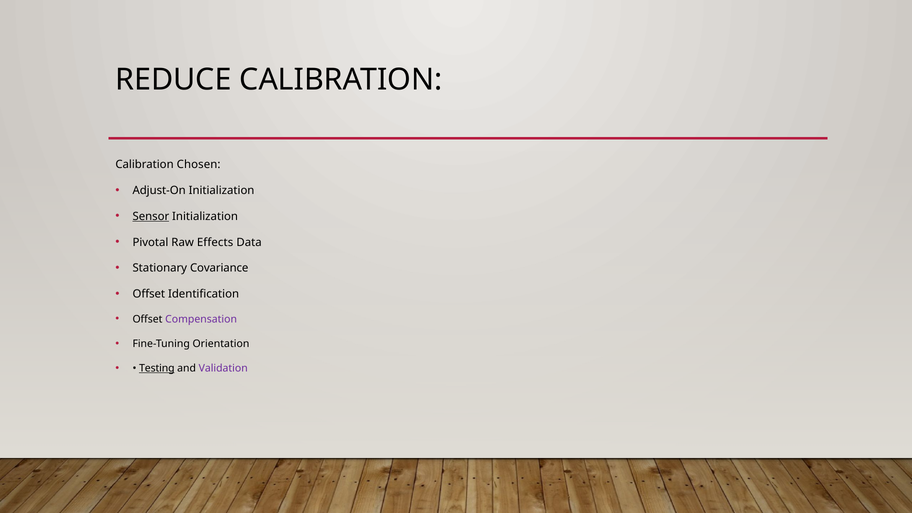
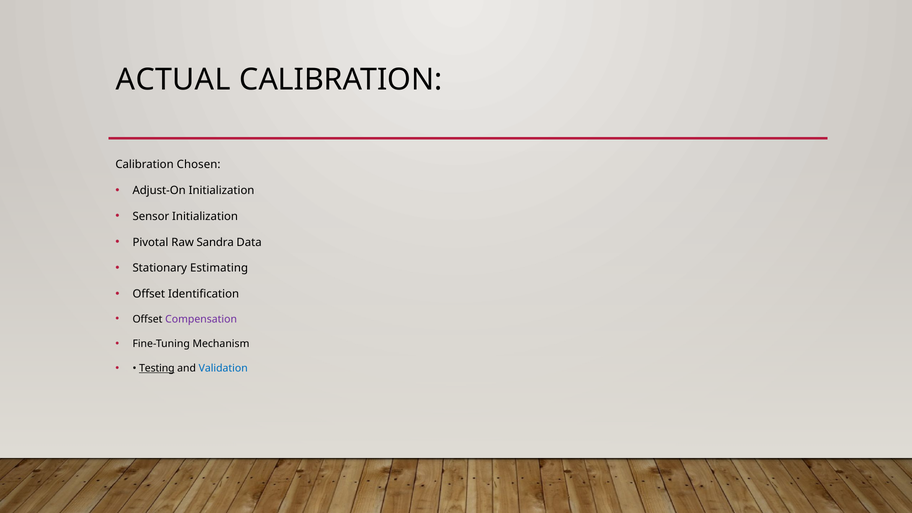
REDUCE: REDUCE -> ACTUAL
Sensor underline: present -> none
Effects: Effects -> Sandra
Covariance: Covariance -> Estimating
Orientation: Orientation -> Mechanism
Validation colour: purple -> blue
